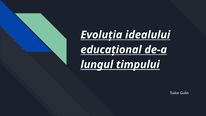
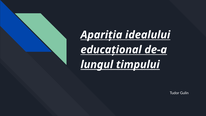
Evoluția: Evoluția -> Apariția
